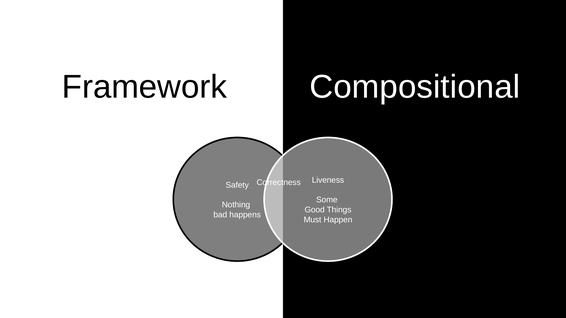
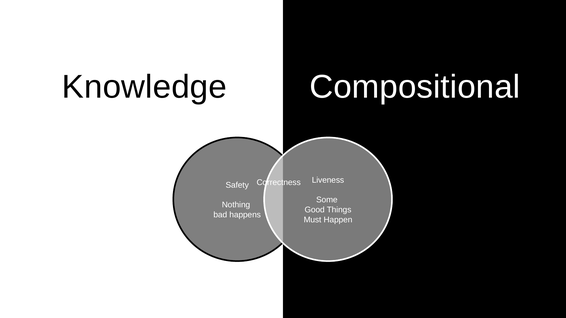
Framework: Framework -> Knowledge
